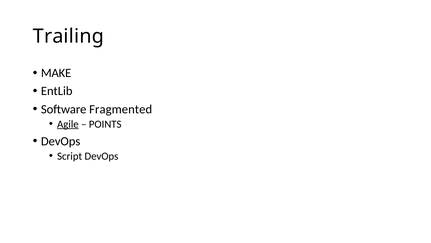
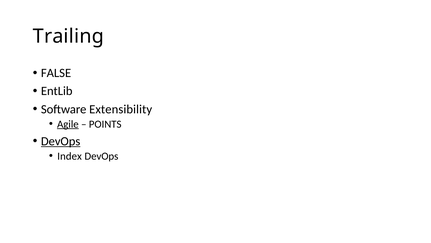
MAKE: MAKE -> FALSE
Fragmented: Fragmented -> Extensibility
DevOps at (61, 141) underline: none -> present
Script: Script -> Index
